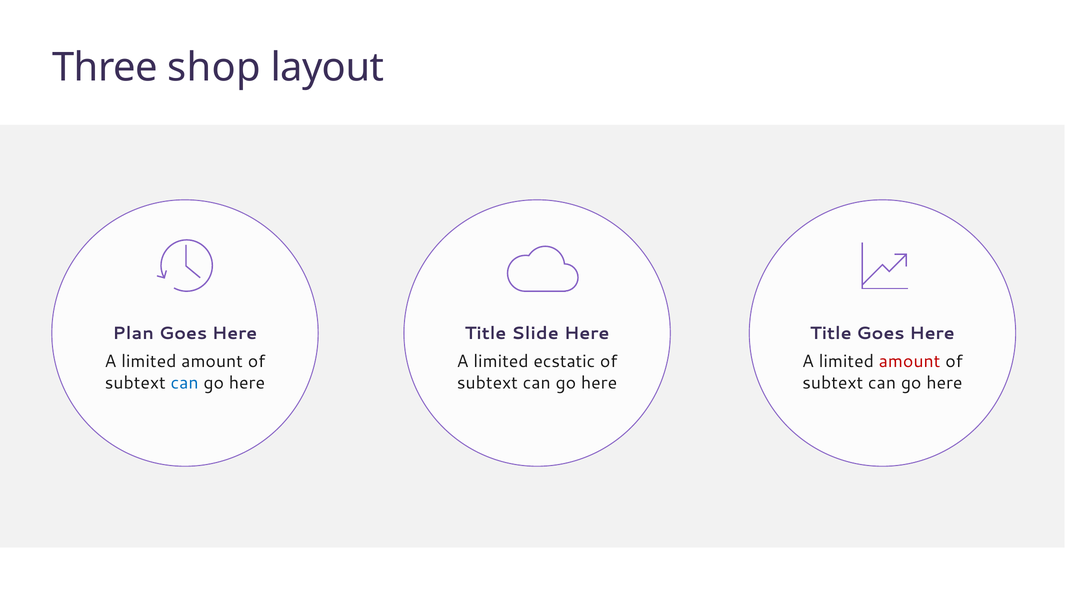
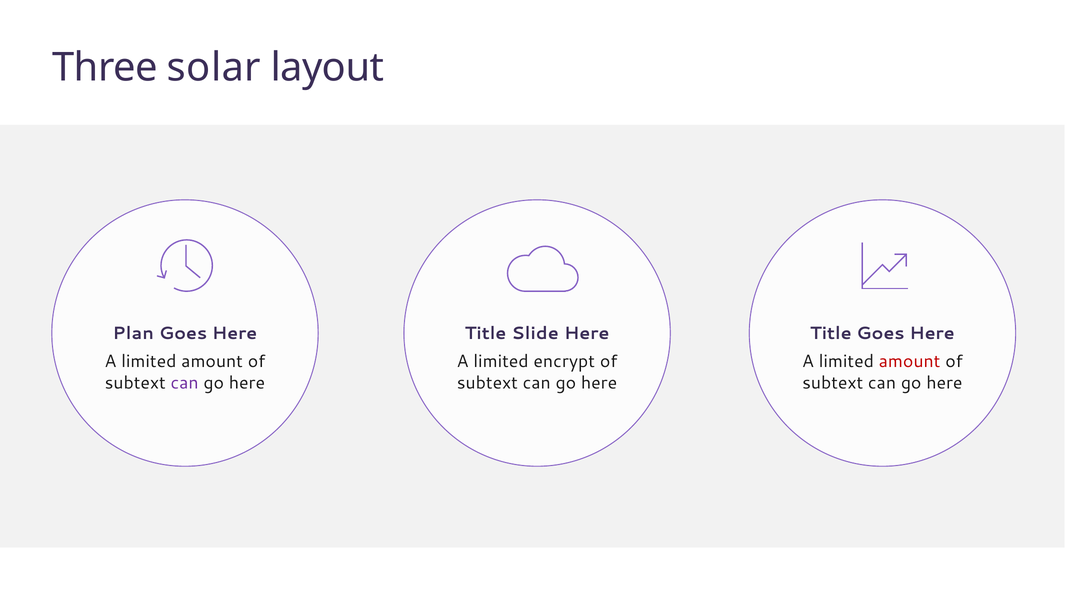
shop: shop -> solar
ecstatic: ecstatic -> encrypt
can at (185, 383) colour: blue -> purple
